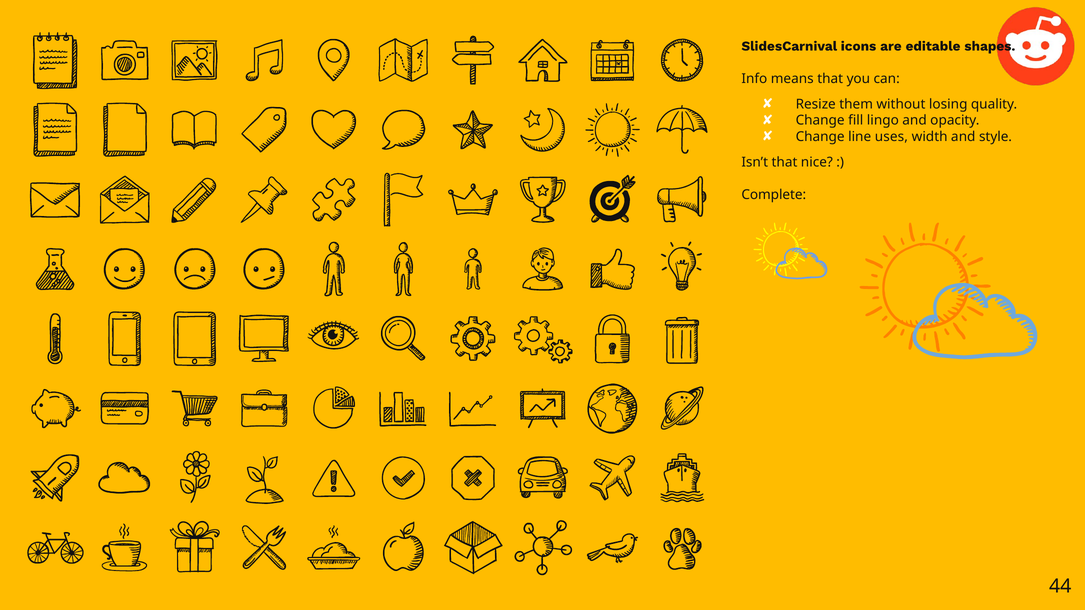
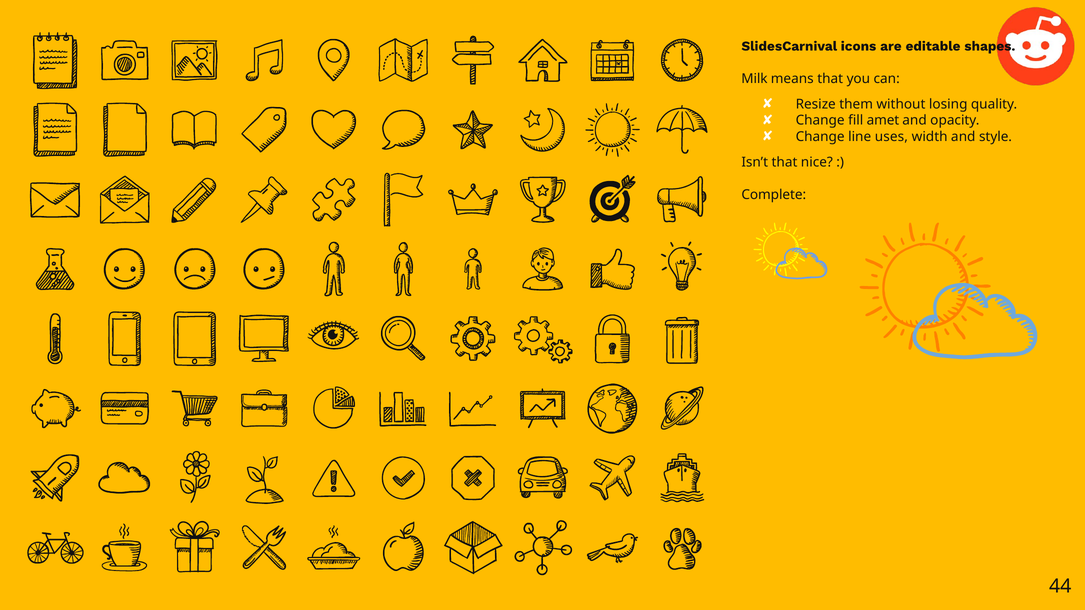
Info: Info -> Milk
lingo: lingo -> amet
